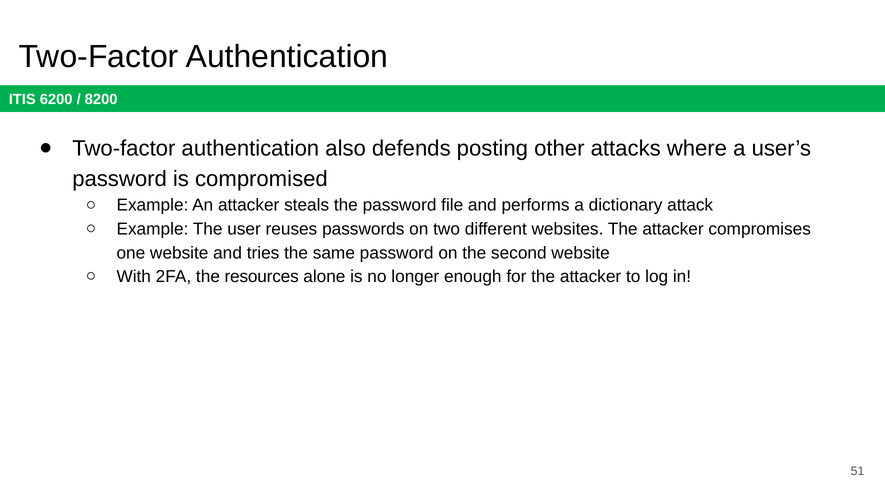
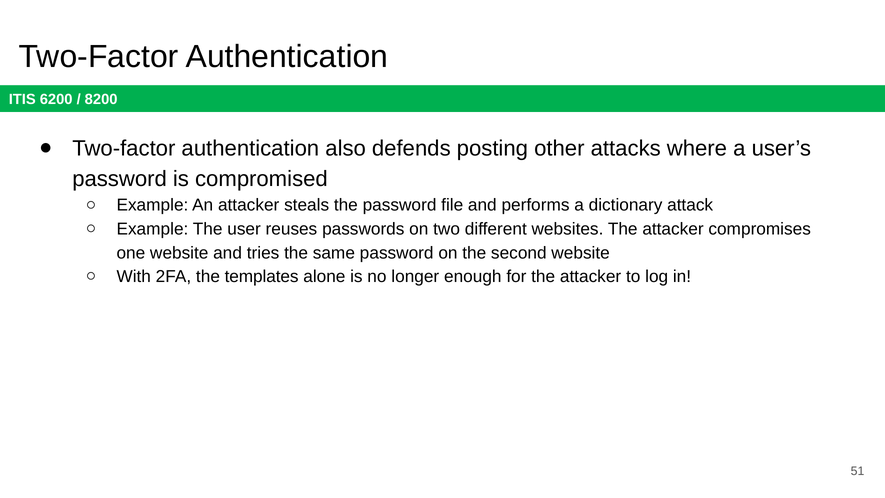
resources: resources -> templates
